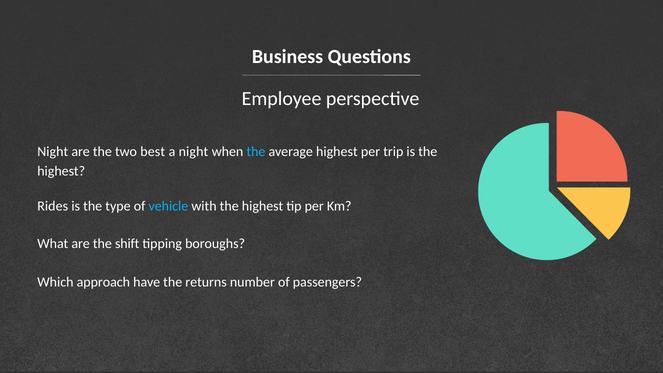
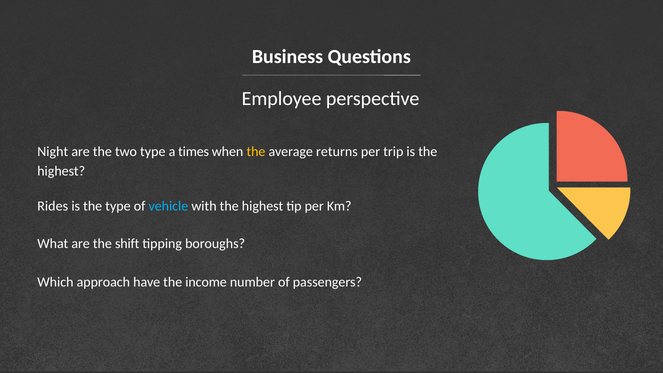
two best: best -> type
a night: night -> times
the at (256, 152) colour: light blue -> yellow
average highest: highest -> returns
returns: returns -> income
